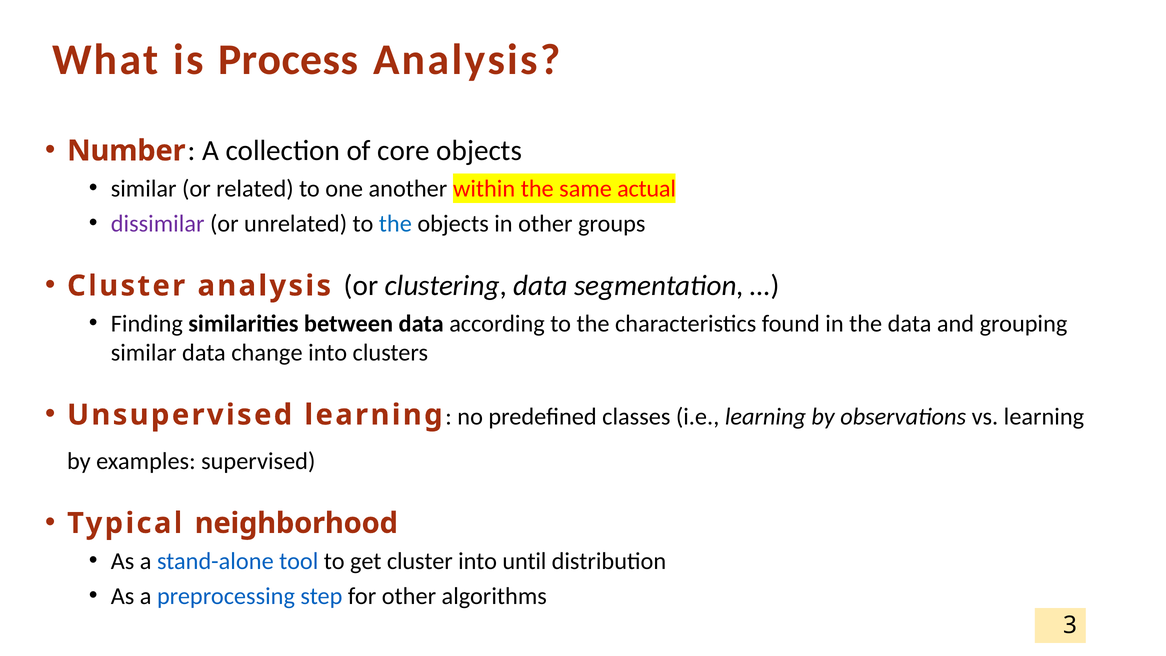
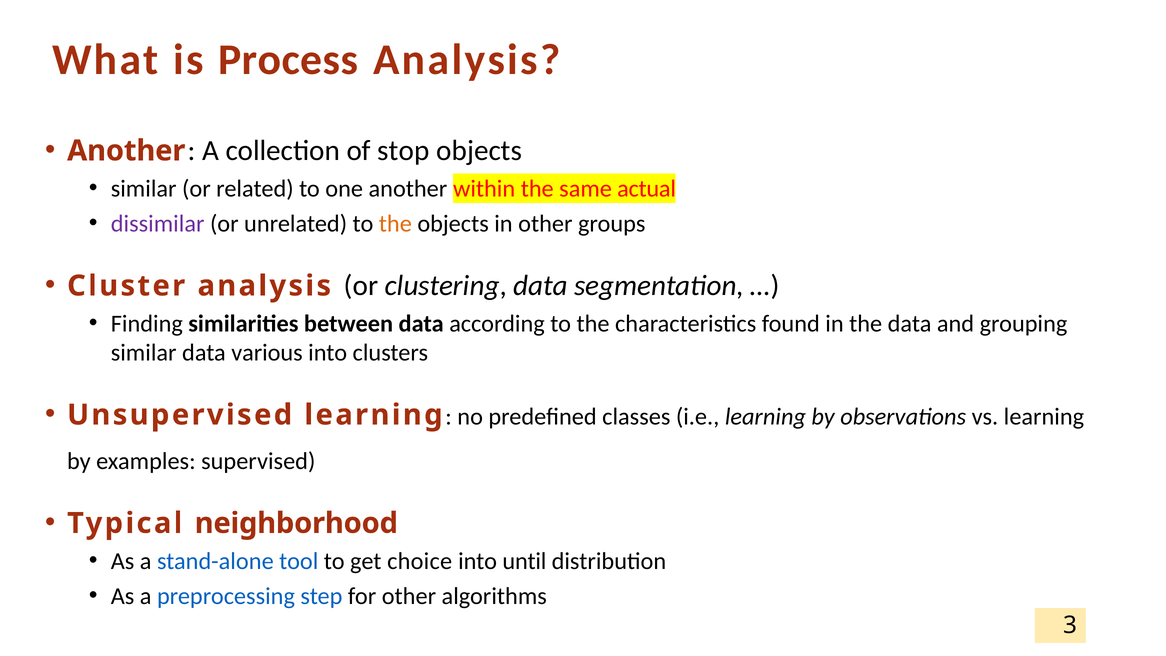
Number at (126, 151): Number -> Another
core: core -> stop
the at (395, 224) colour: blue -> orange
change: change -> various
get cluster: cluster -> choice
